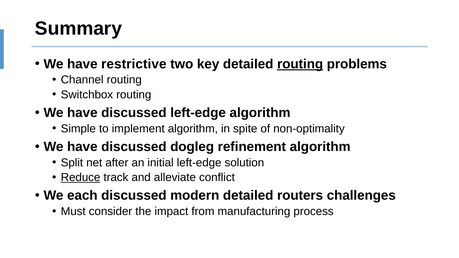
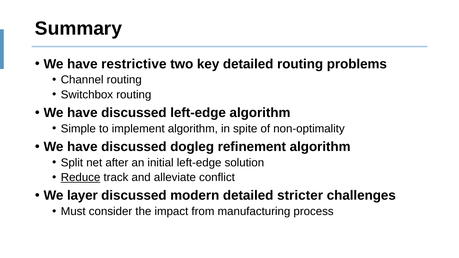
routing at (300, 64) underline: present -> none
each: each -> layer
routers: routers -> stricter
